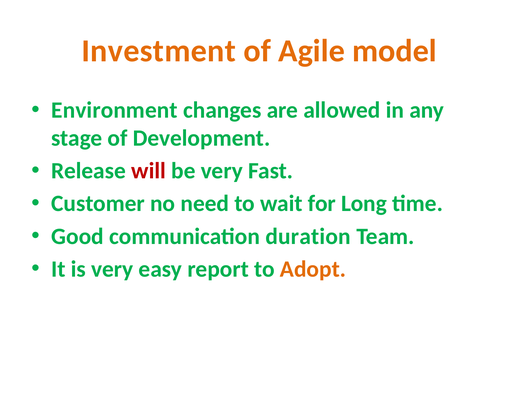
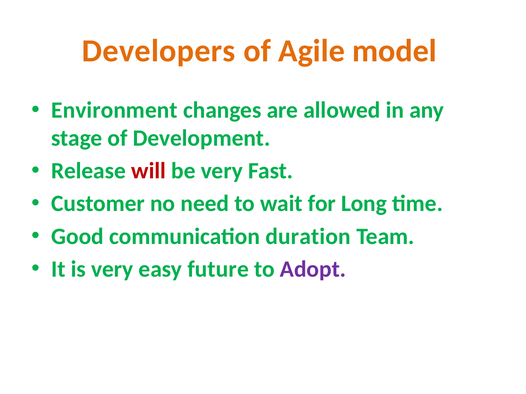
Investment: Investment -> Developers
report: report -> future
Adopt colour: orange -> purple
